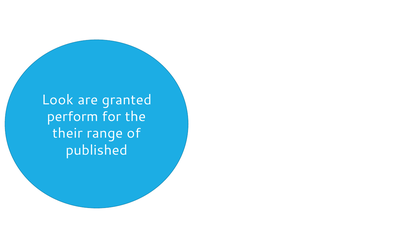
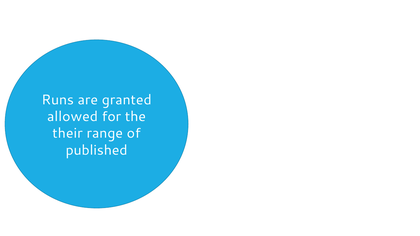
Look: Look -> Runs
perform: perform -> allowed
